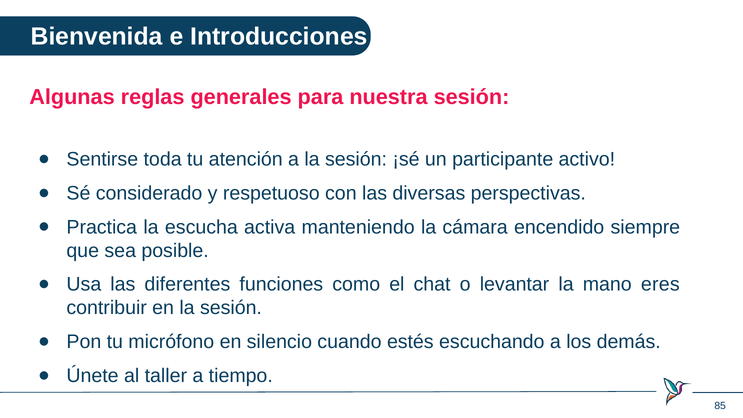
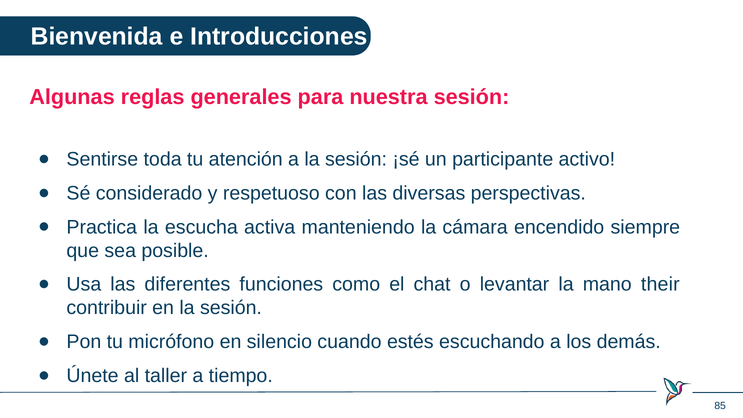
eres: eres -> their
